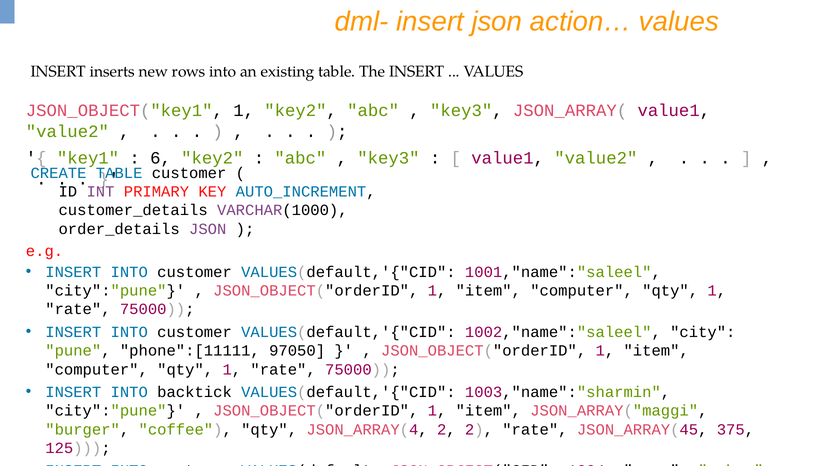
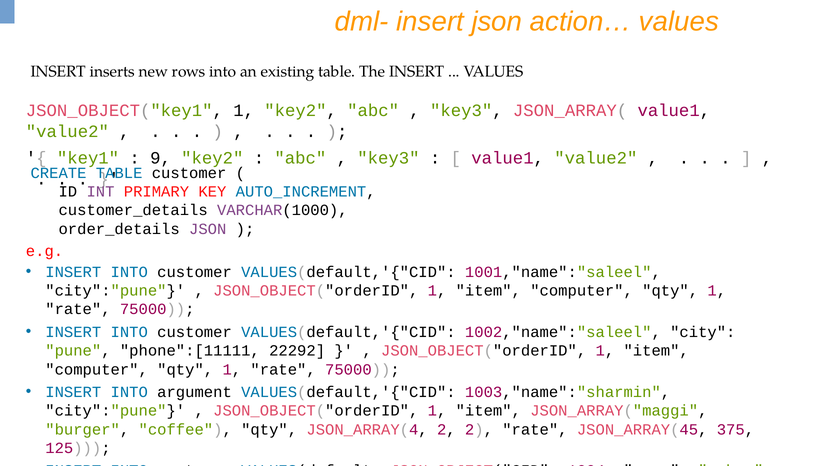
6: 6 -> 9
97050: 97050 -> 22292
backtick: backtick -> argument
